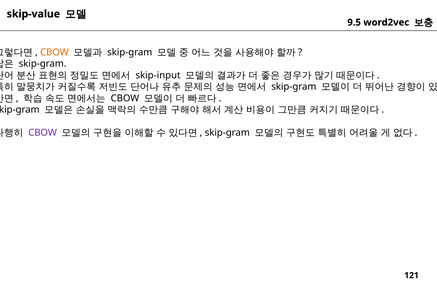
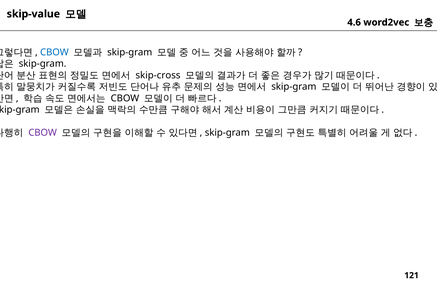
9.5: 9.5 -> 4.6
CBOW at (54, 52) colour: orange -> blue
skip-input: skip-input -> skip-cross
